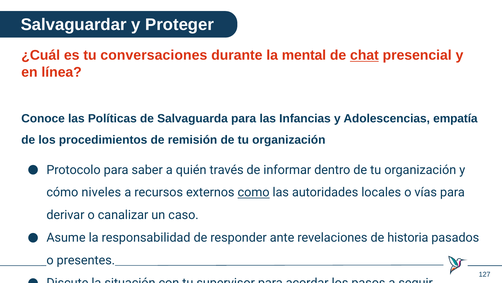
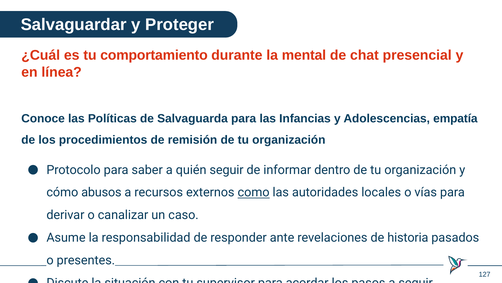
conversaciones: conversaciones -> comportamiento
chat underline: present -> none
quién través: través -> seguir
niveles: niveles -> abusos
